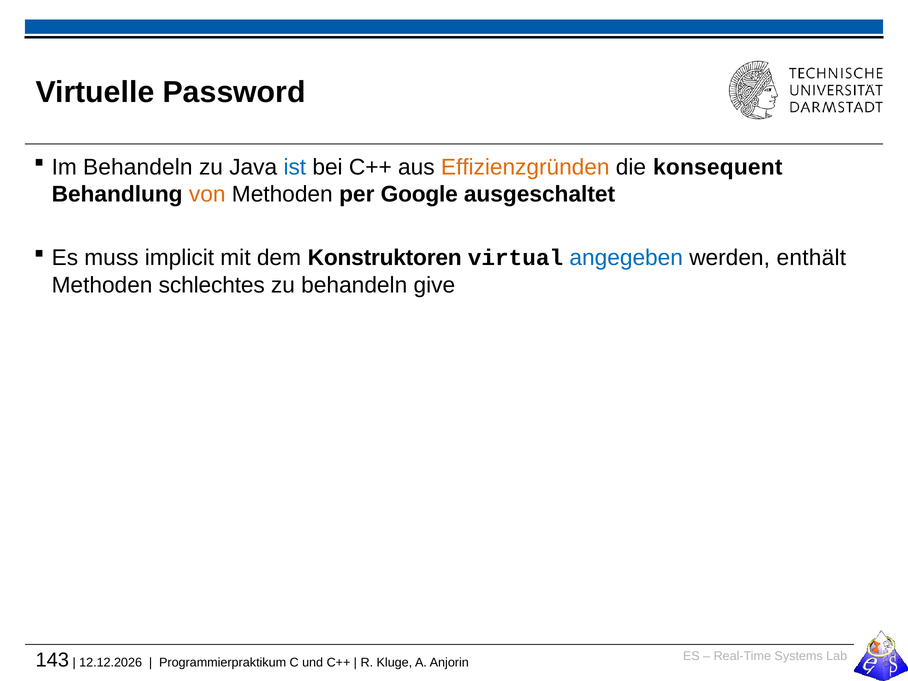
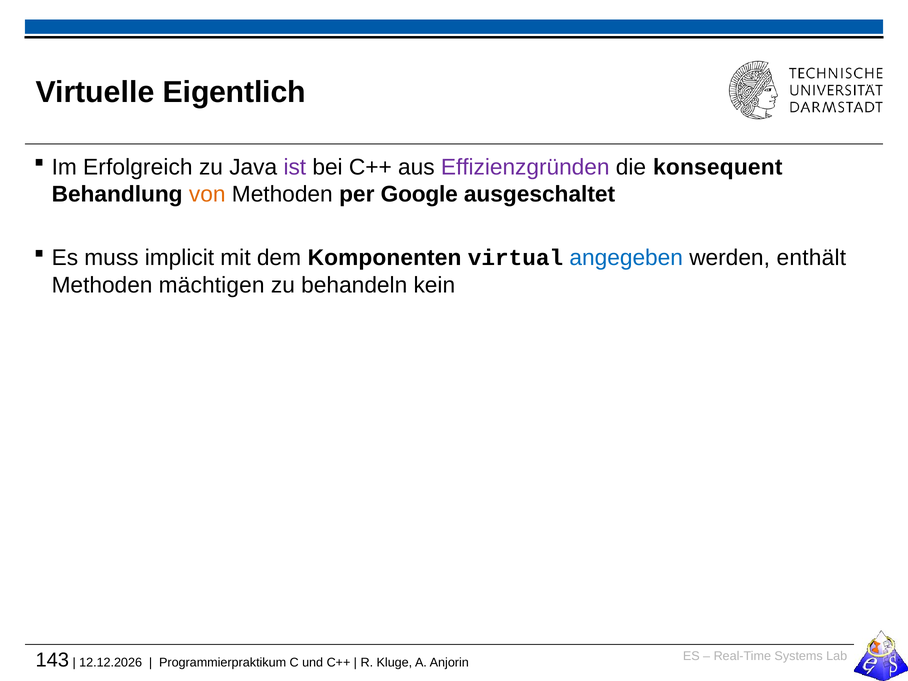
Password: Password -> Eigentlich
Im Behandeln: Behandeln -> Erfolgreich
ist colour: blue -> purple
Effizienzgründen colour: orange -> purple
Konstruktoren: Konstruktoren -> Komponenten
schlechtes: schlechtes -> mächtigen
give: give -> kein
